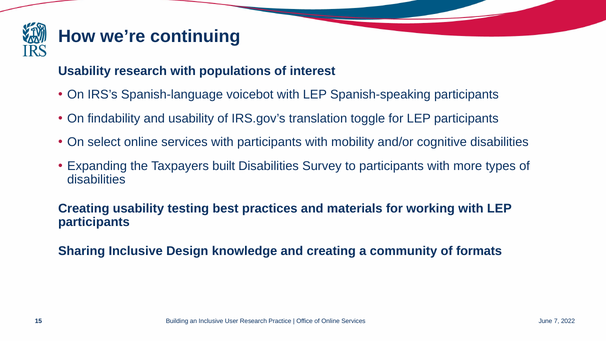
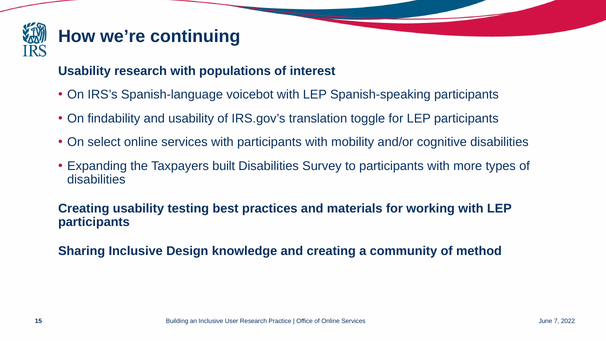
formats: formats -> method
